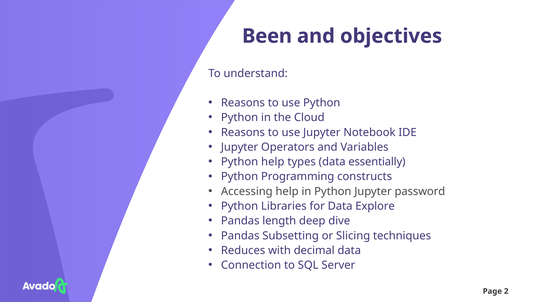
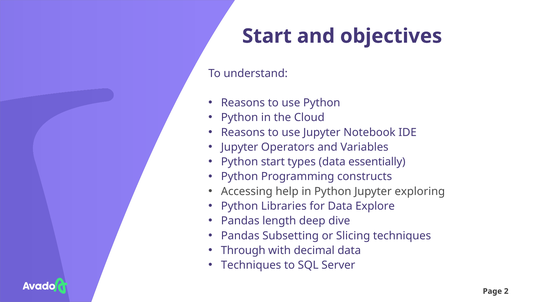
Been at (267, 36): Been -> Start
Python help: help -> start
password: password -> exploring
Reduces: Reduces -> Through
Connection at (251, 265): Connection -> Techniques
